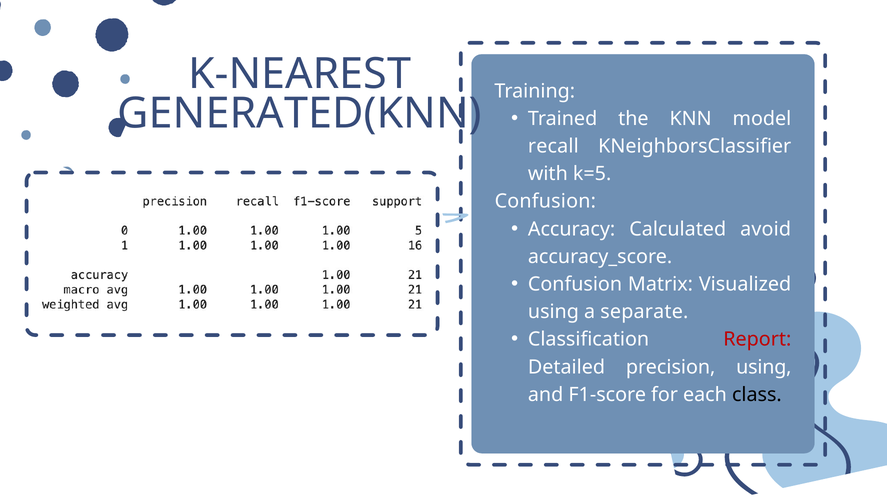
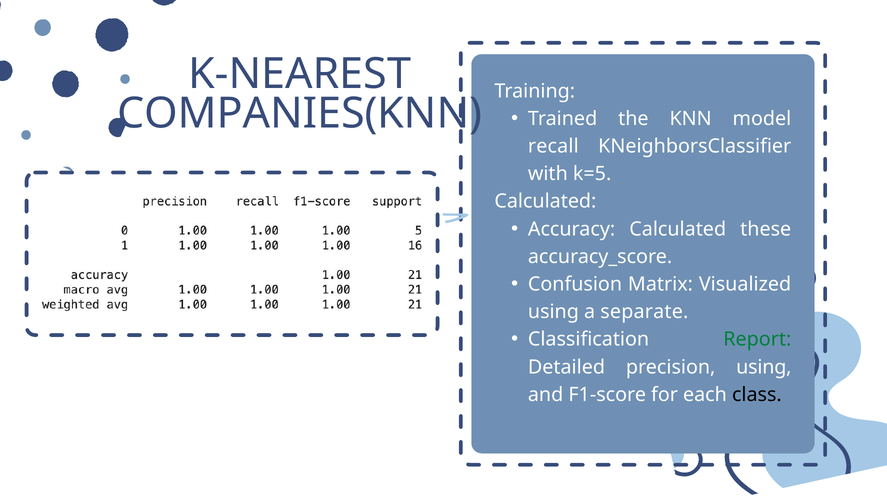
GENERATED(KNN: GENERATED(KNN -> COMPANIES(KNN
Confusion at (545, 201): Confusion -> Calculated
avoid: avoid -> these
Report colour: red -> green
